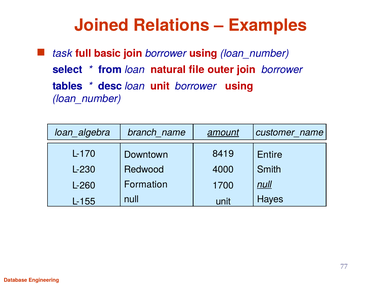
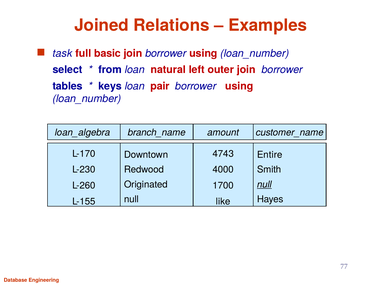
file: file -> left
desc: desc -> keys
loan unit: unit -> pair
amount underline: present -> none
8419: 8419 -> 4743
Formation: Formation -> Originated
unit at (223, 201): unit -> like
